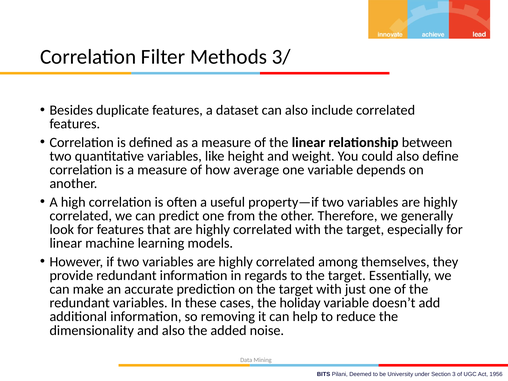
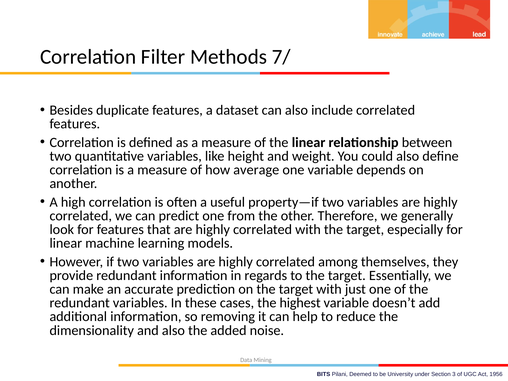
3/: 3/ -> 7/
holiday: holiday -> highest
